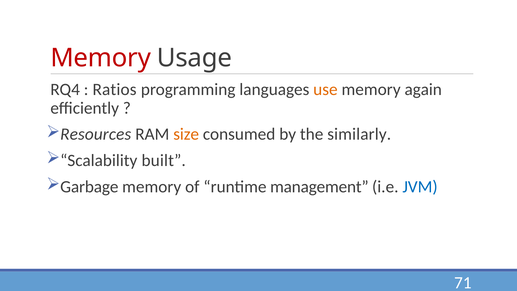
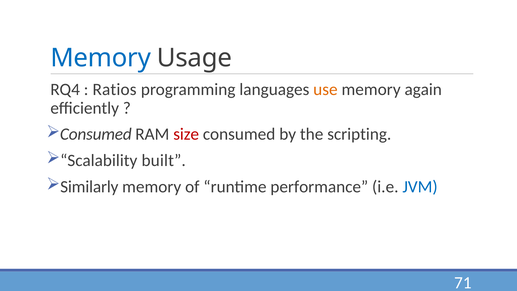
Memory at (101, 58) colour: red -> blue
Resources at (96, 134): Resources -> Consumed
size colour: orange -> red
similarly: similarly -> scripting
Garbage: Garbage -> Similarly
management: management -> performance
